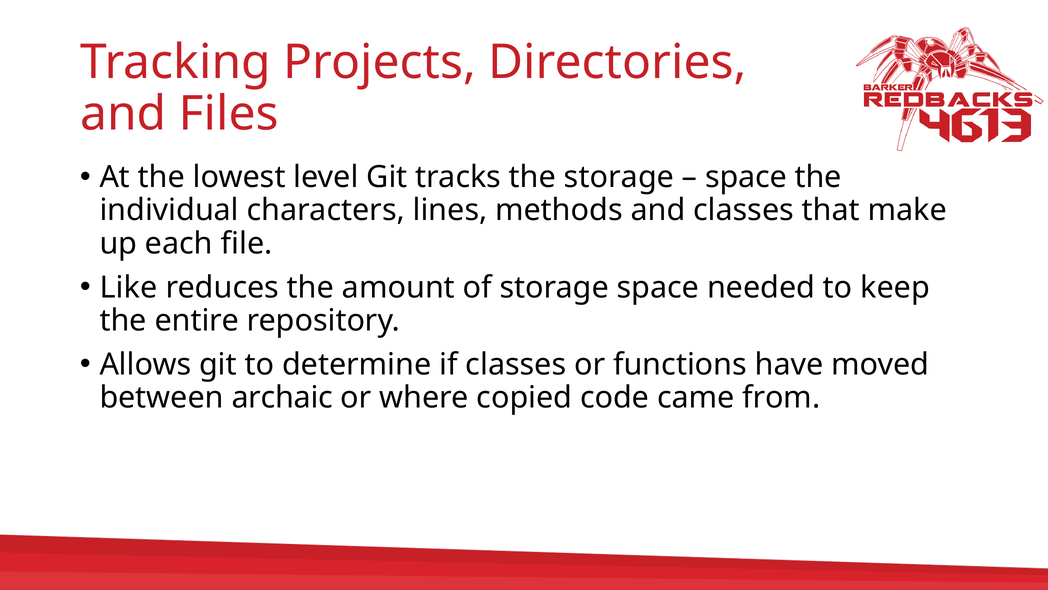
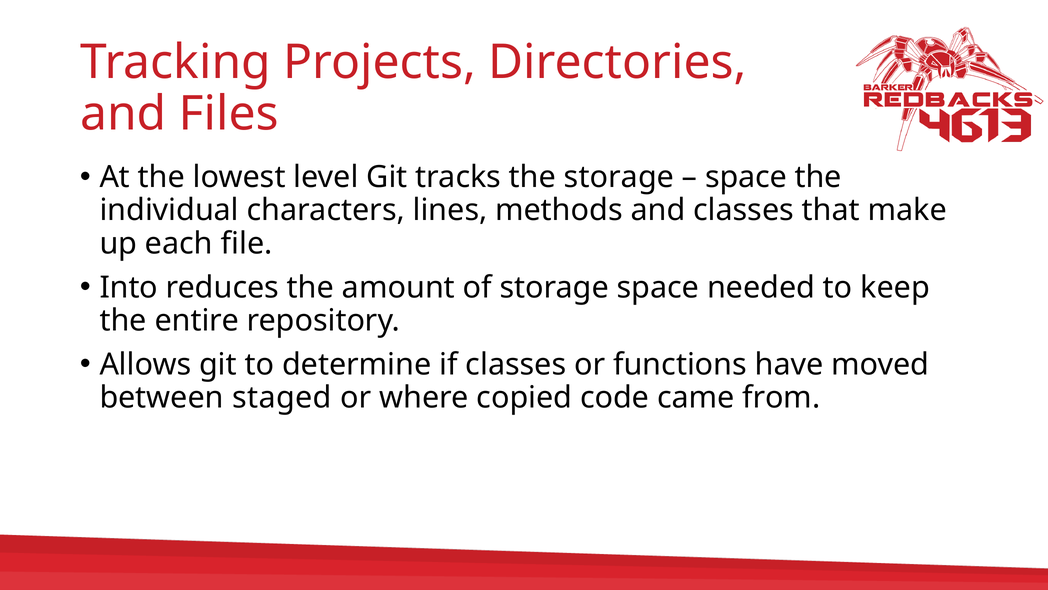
Like: Like -> Into
archaic: archaic -> staged
